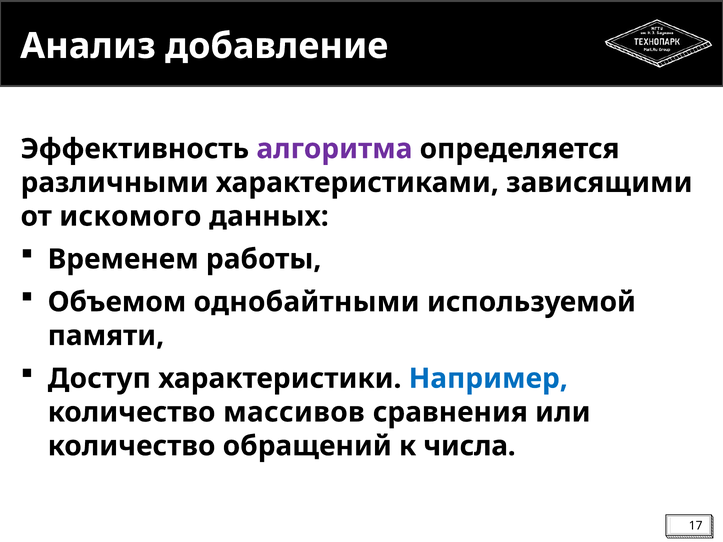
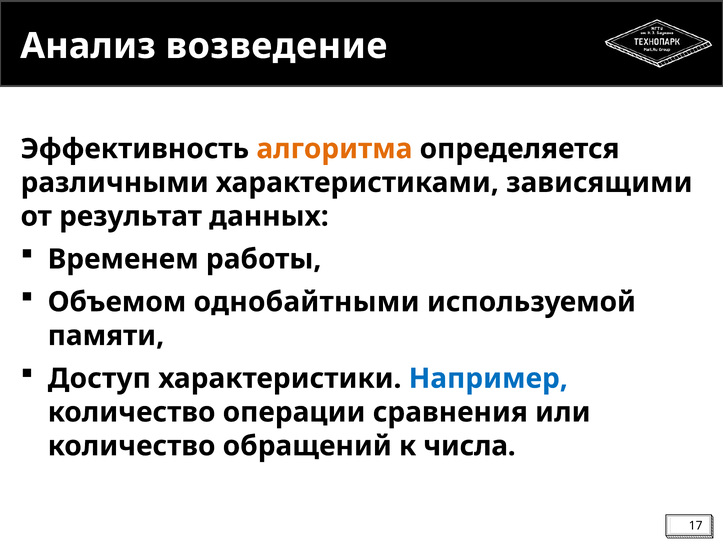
добавление: добавление -> возведение
алгоритма colour: purple -> orange
искомого: искомого -> результат
массивов: массивов -> операции
